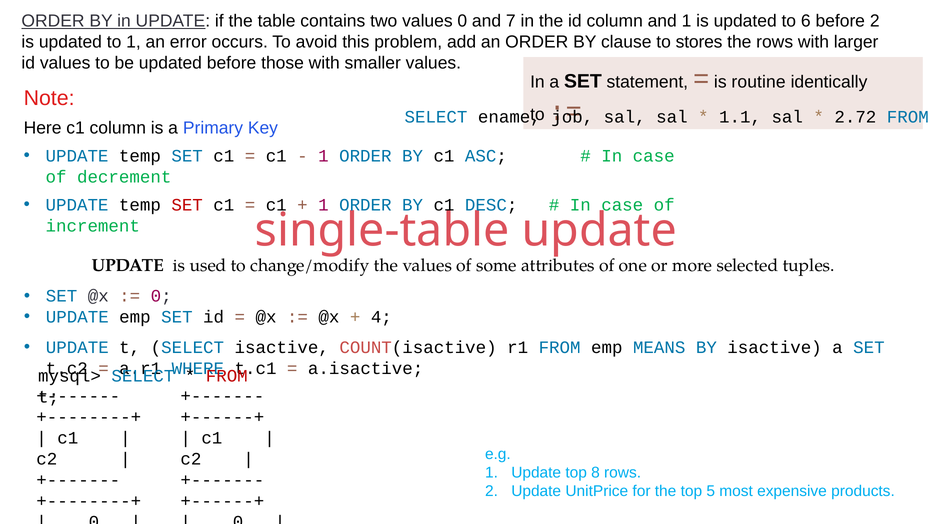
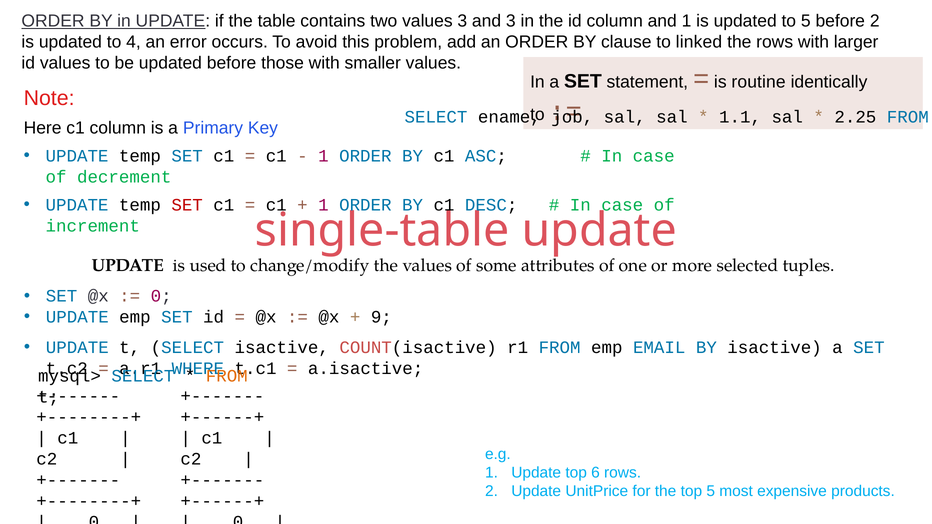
values 0: 0 -> 3
and 7: 7 -> 3
to 6: 6 -> 5
to 1: 1 -> 4
stores: stores -> linked
2.72: 2.72 -> 2.25
4: 4 -> 9
MEANS: MEANS -> EMAIL
FROM at (227, 376) colour: red -> orange
top 8: 8 -> 6
